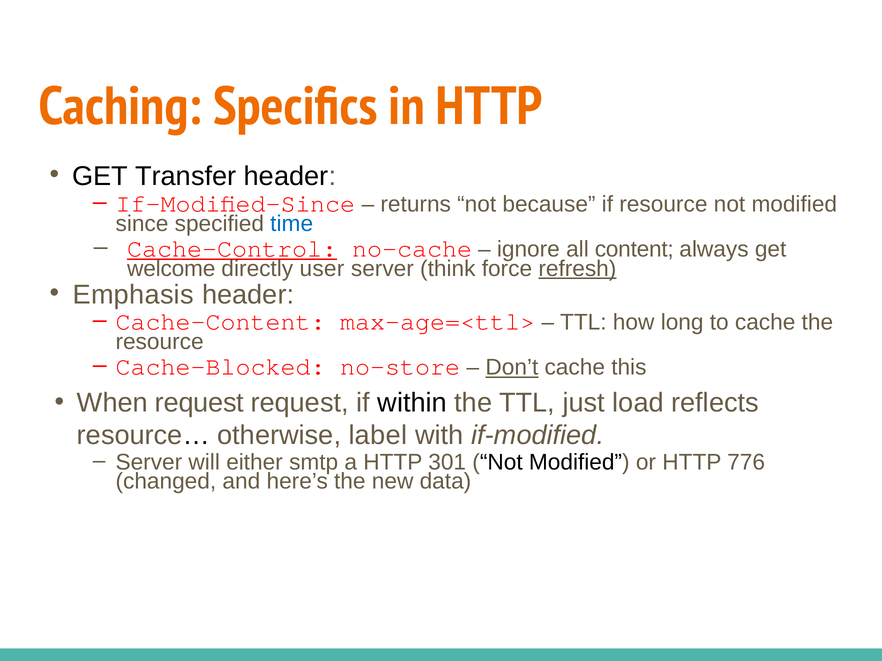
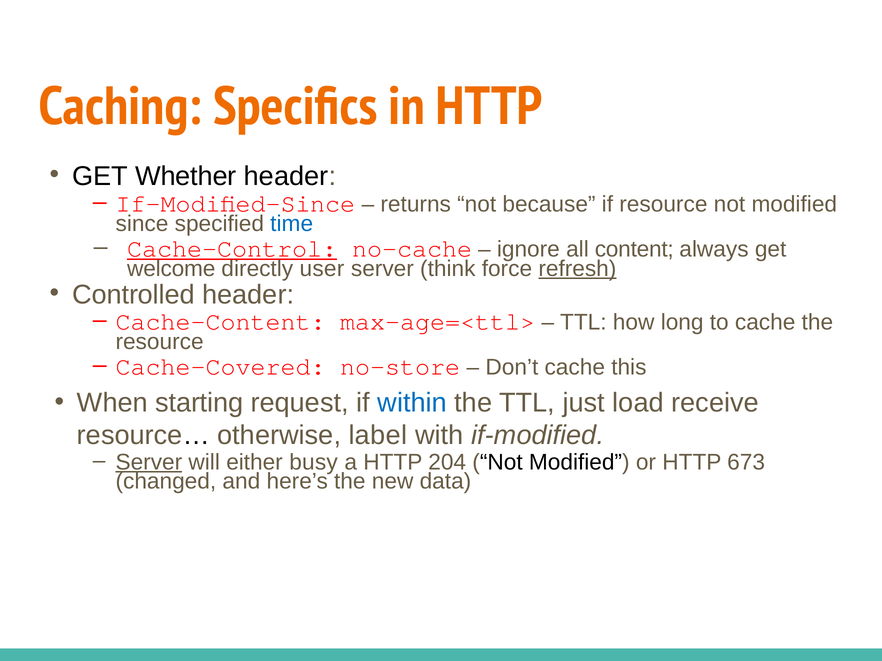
Transfer: Transfer -> Whether
Emphasis: Emphasis -> Controlled
Cache-Blocked: Cache-Blocked -> Cache-Covered
Don’t underline: present -> none
When request: request -> starting
within colour: black -> blue
reflects: reflects -> receive
Server at (149, 462) underline: none -> present
smtp: smtp -> busy
301: 301 -> 204
776: 776 -> 673
